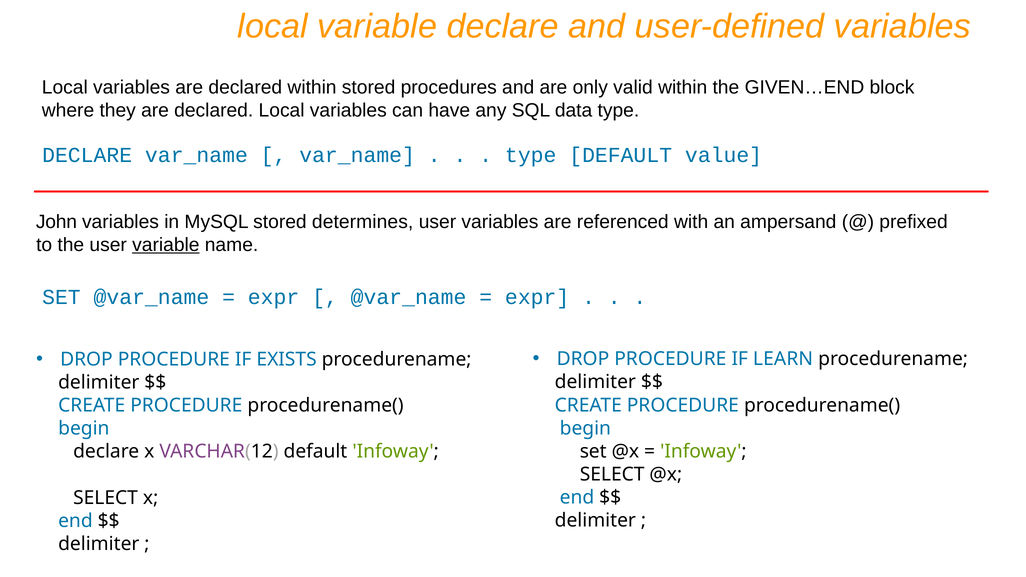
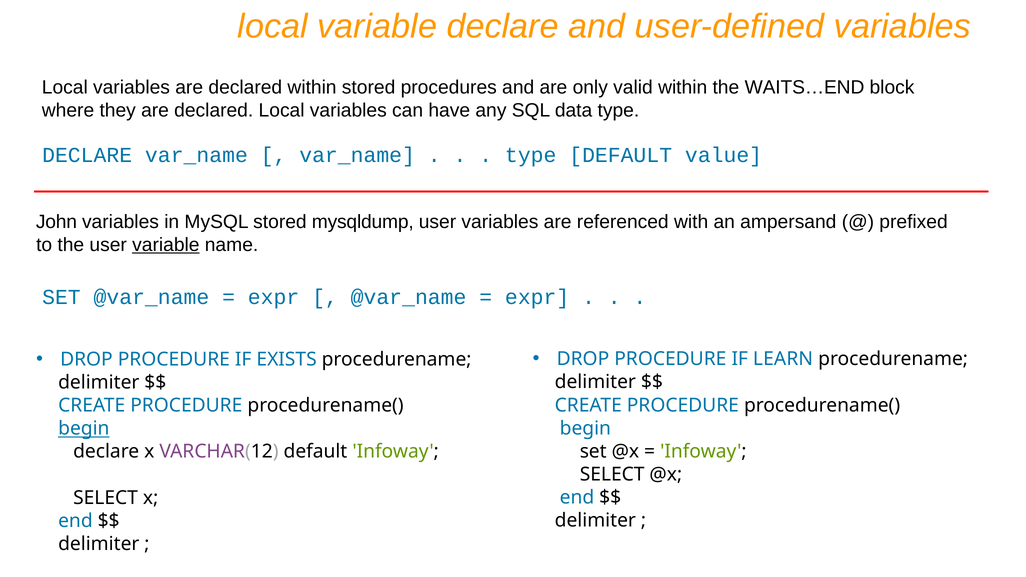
GIVEN…END: GIVEN…END -> WAITS…END
determines: determines -> mysqldump
begin at (84, 429) underline: none -> present
